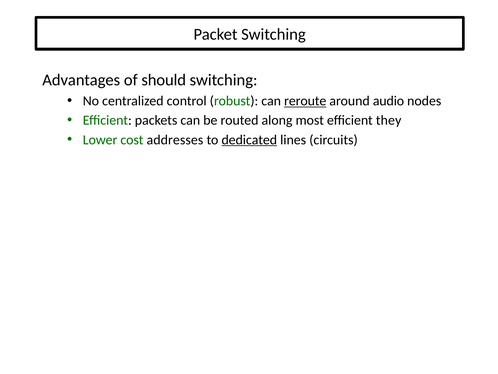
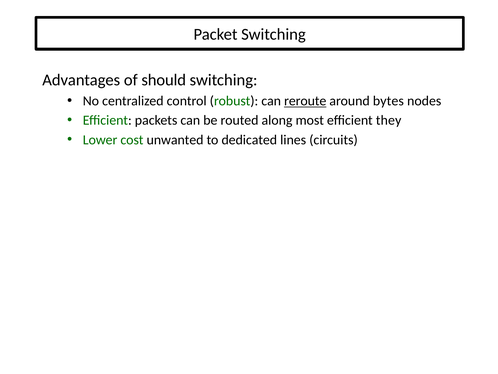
audio: audio -> bytes
addresses: addresses -> unwanted
dedicated underline: present -> none
